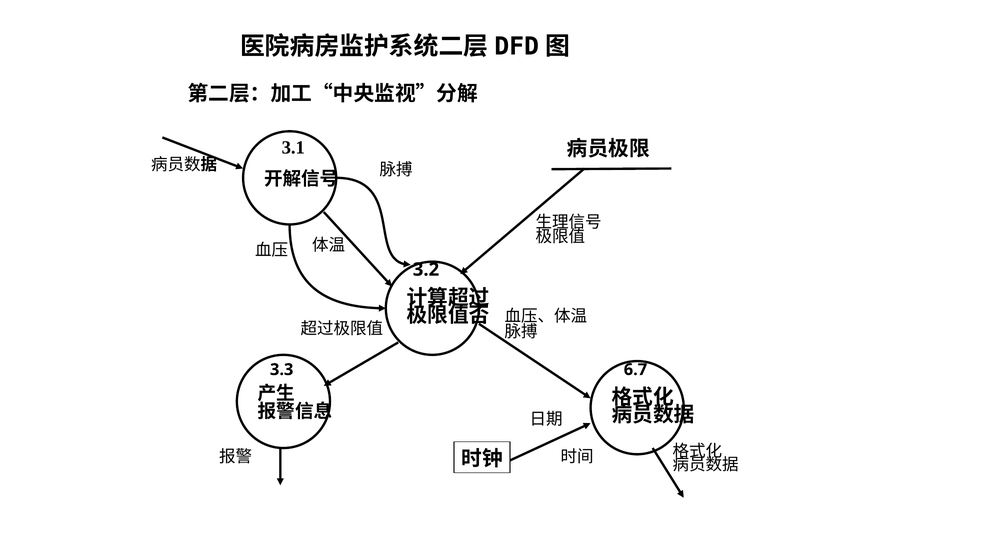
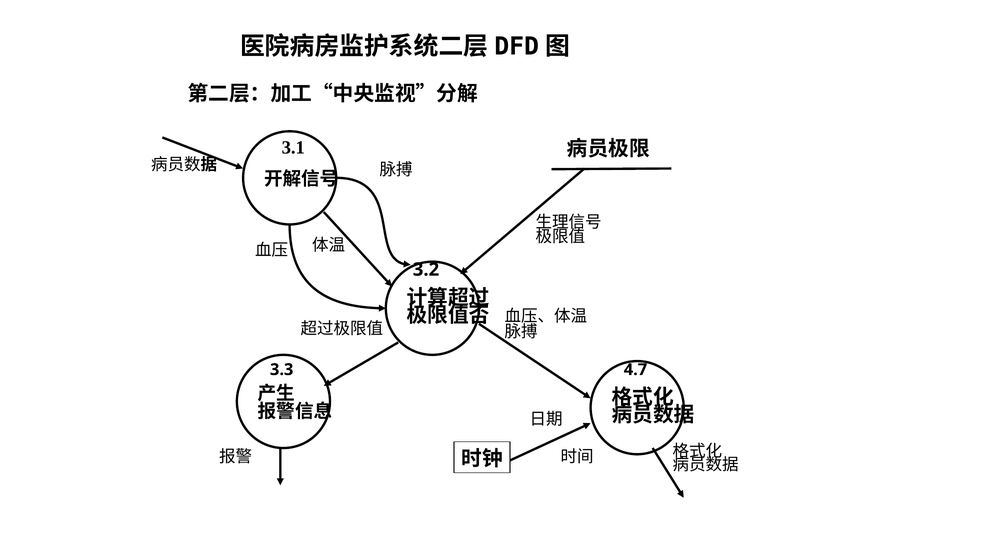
6.7: 6.7 -> 4.7
